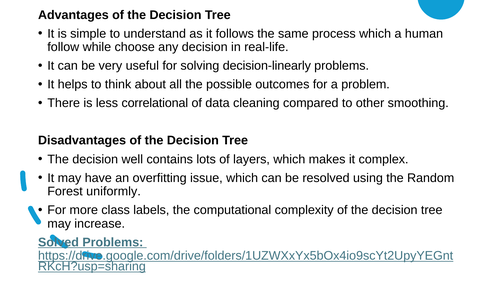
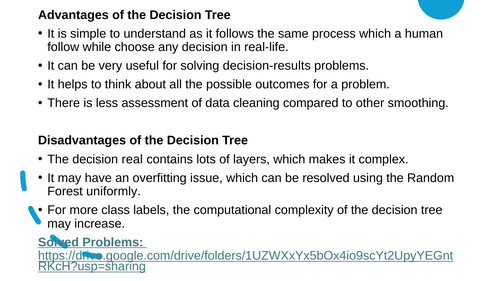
decision-linearly: decision-linearly -> decision-results
correlational: correlational -> assessment
well: well -> real
